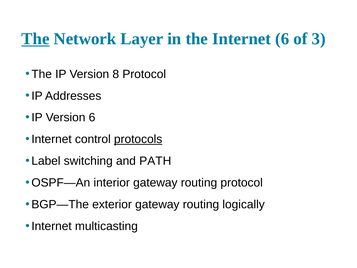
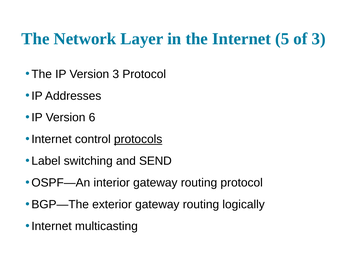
The at (35, 39) underline: present -> none
Internet 6: 6 -> 5
Version 8: 8 -> 3
PATH: PATH -> SEND
